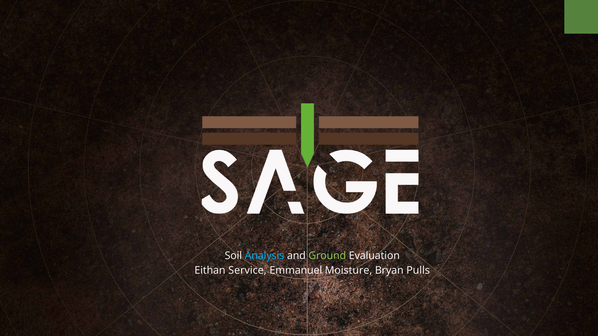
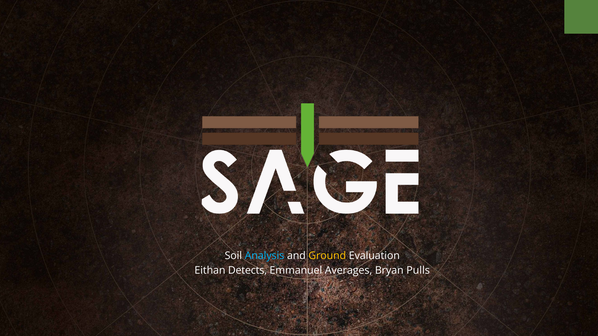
Ground colour: light green -> yellow
Service: Service -> Detects
Moisture: Moisture -> Averages
